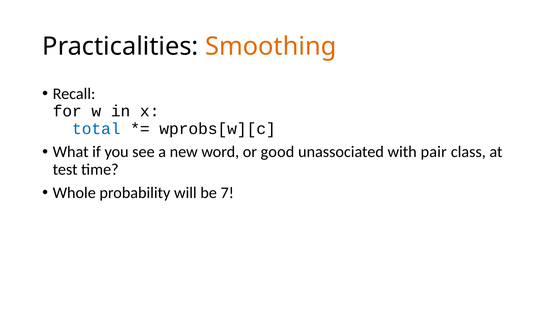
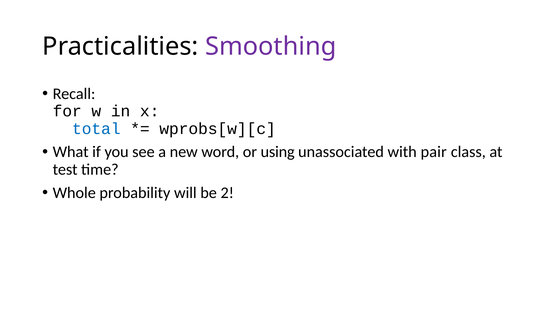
Smoothing colour: orange -> purple
good: good -> using
7: 7 -> 2
